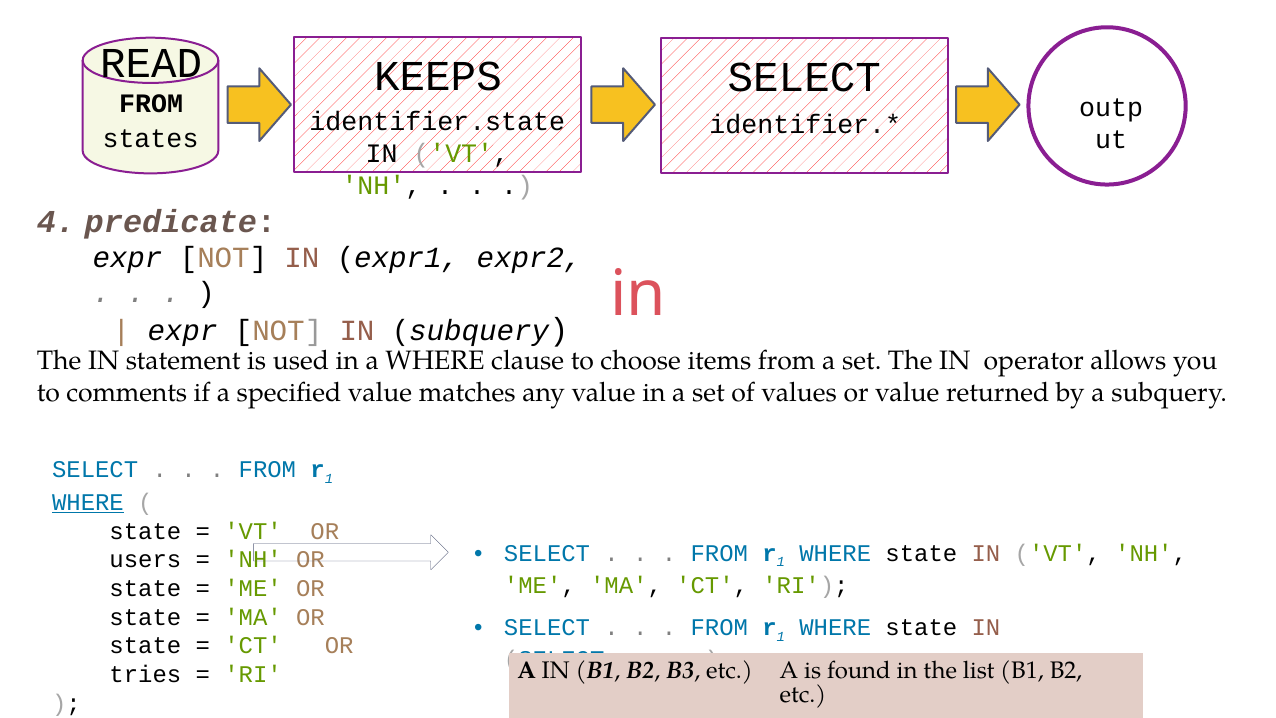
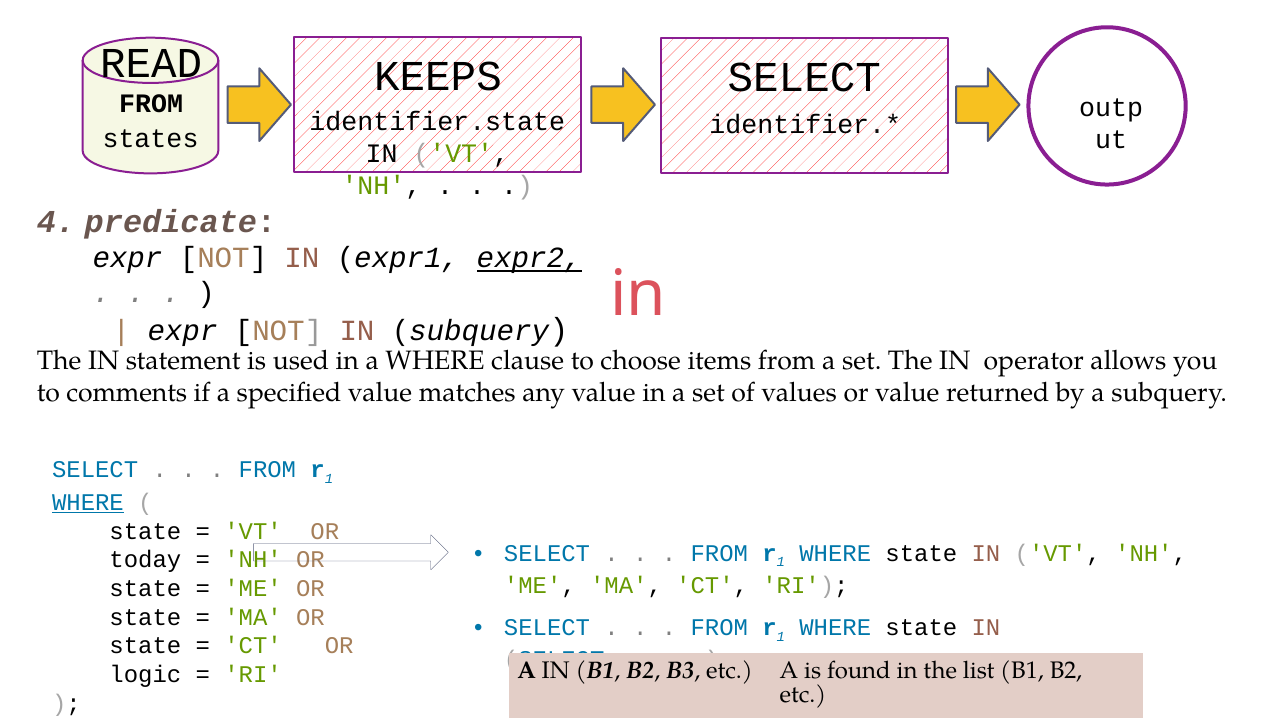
expr2 underline: none -> present
users: users -> today
tries: tries -> logic
